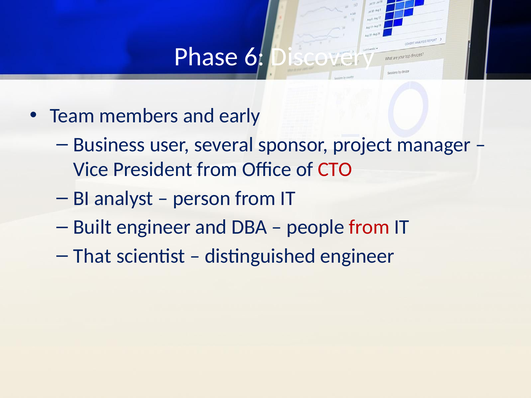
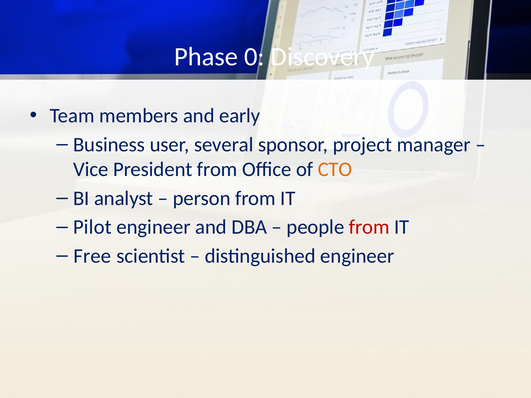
6: 6 -> 0
CTO colour: red -> orange
Built: Built -> Pilot
That: That -> Free
